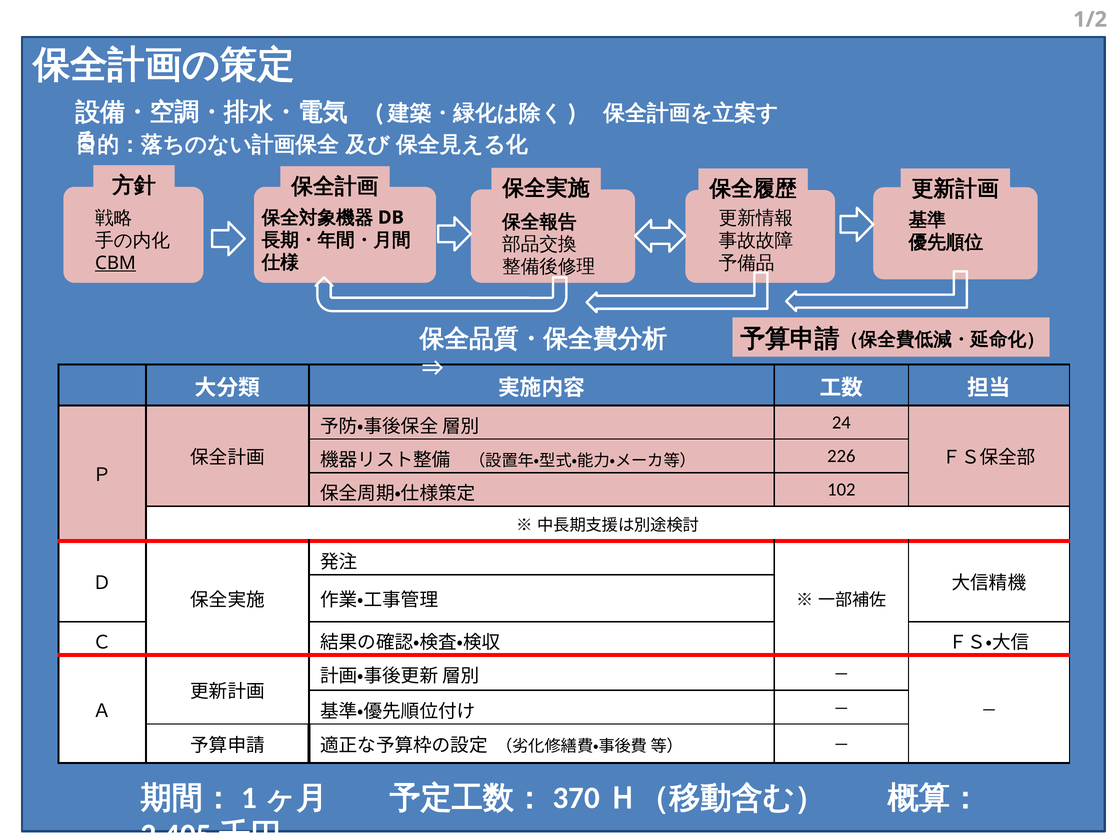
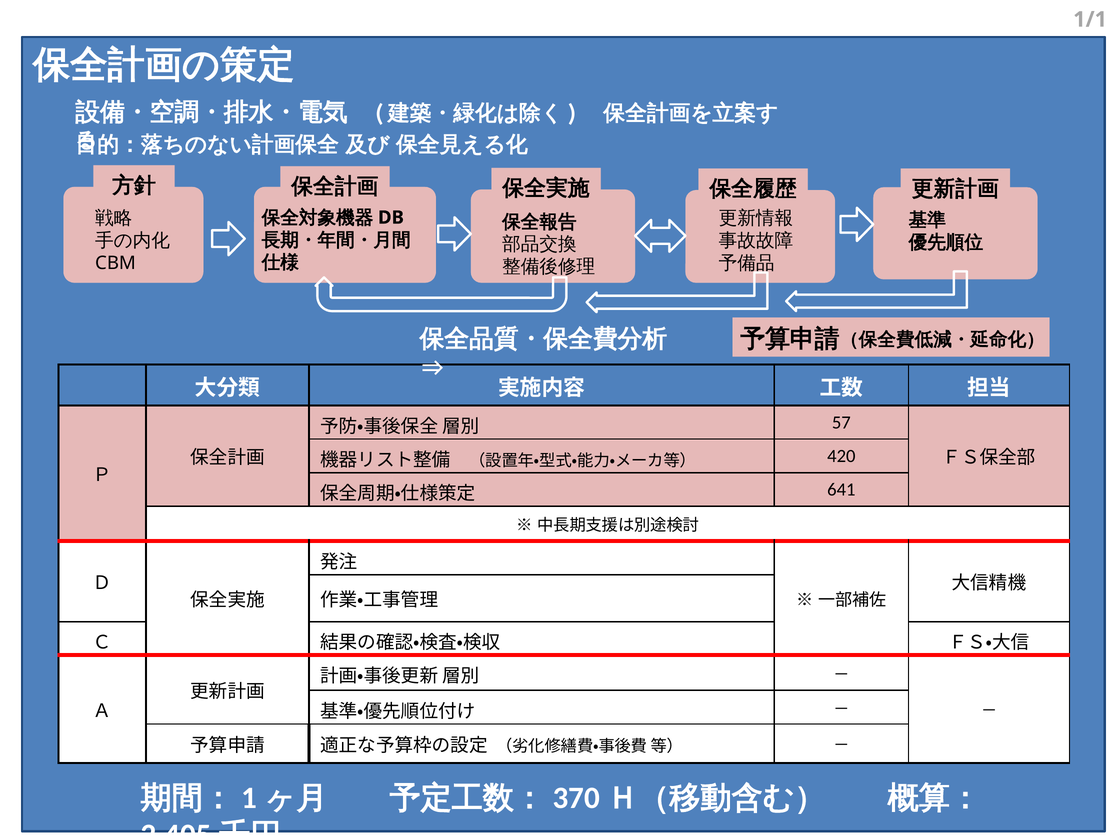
1/2: 1/2 -> 1/1
CBM underline: present -> none
24: 24 -> 57
226: 226 -> 420
102: 102 -> 641
